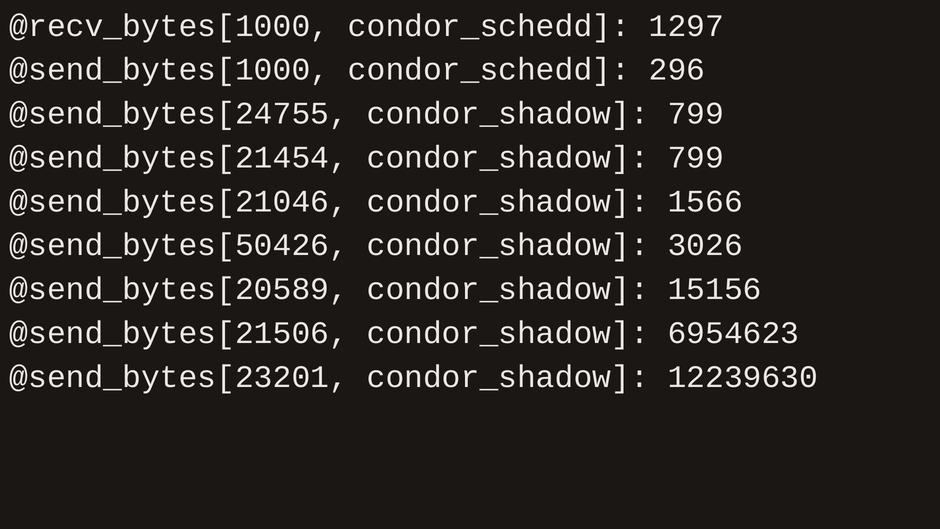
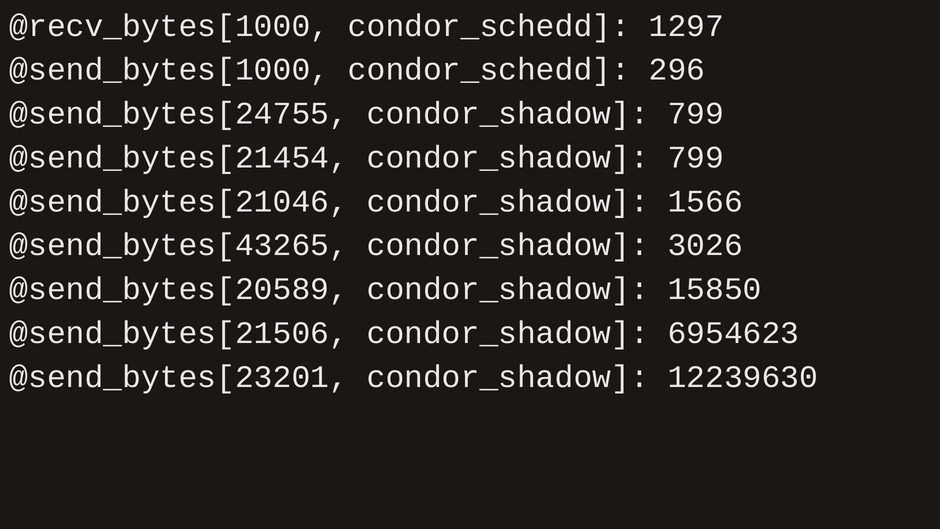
@send_bytes[50426: @send_bytes[50426 -> @send_bytes[43265
15156: 15156 -> 15850
